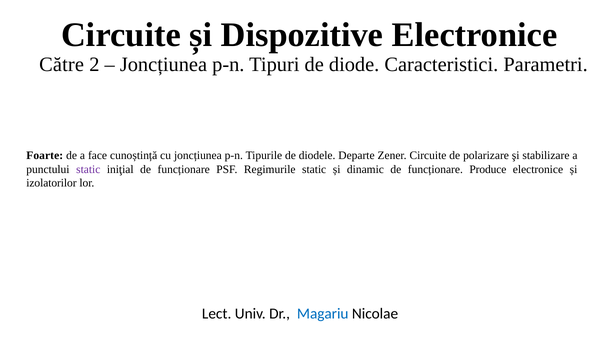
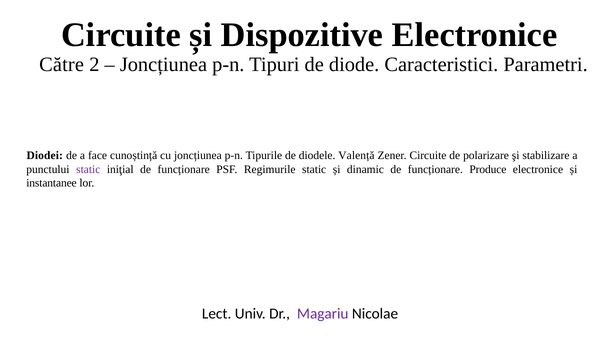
Foarte: Foarte -> Diodei
Departe: Departe -> Valență
izolatorilor: izolatorilor -> instantanee
Magariu colour: blue -> purple
